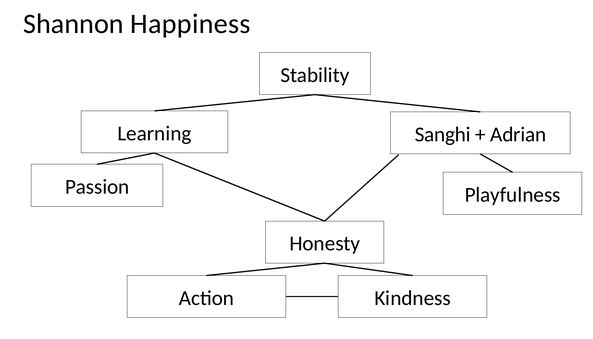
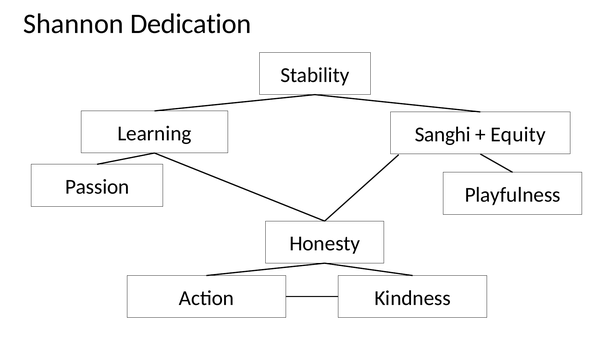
Happiness: Happiness -> Dedication
Adrian: Adrian -> Equity
